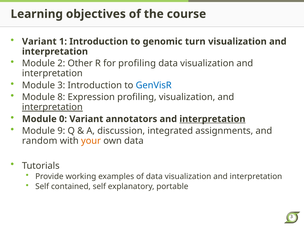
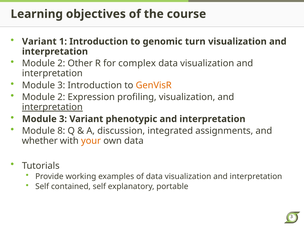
for profiling: profiling -> complex
GenVisR colour: blue -> orange
8 at (61, 97): 8 -> 2
0 at (63, 119): 0 -> 3
annotators: annotators -> phenotypic
interpretation at (212, 119) underline: present -> none
9: 9 -> 8
random: random -> whether
